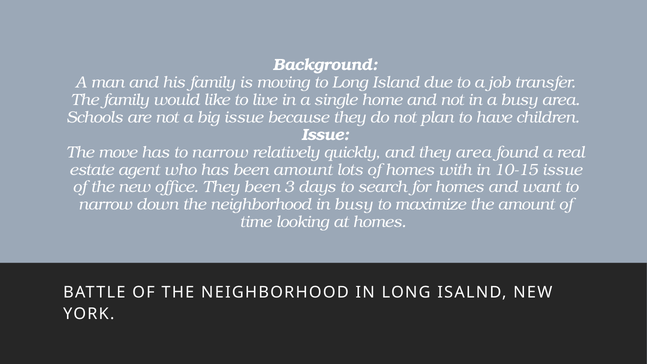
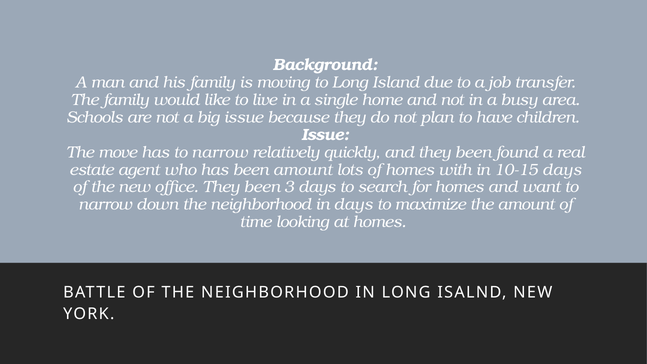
and they area: area -> been
10-15 issue: issue -> days
in busy: busy -> days
